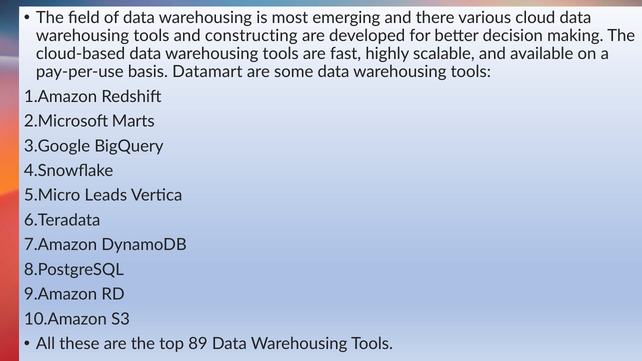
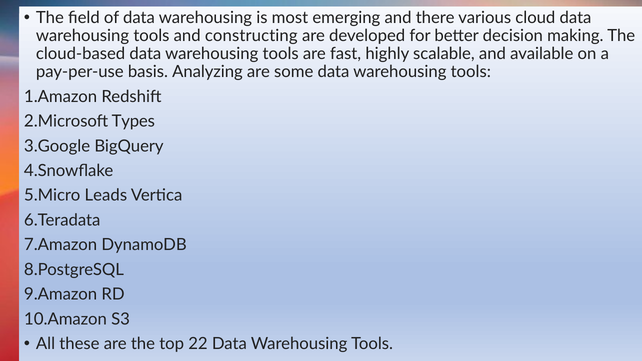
Datamart: Datamart -> Analyzing
Marts: Marts -> Types
89: 89 -> 22
